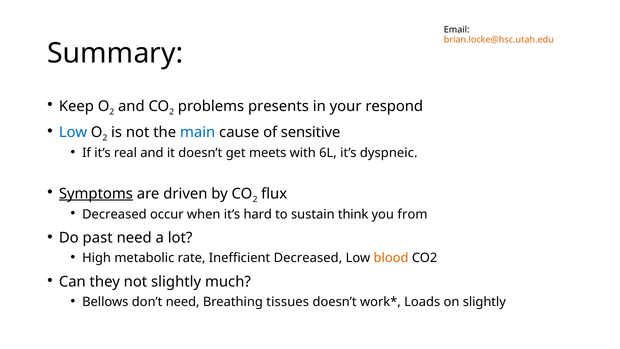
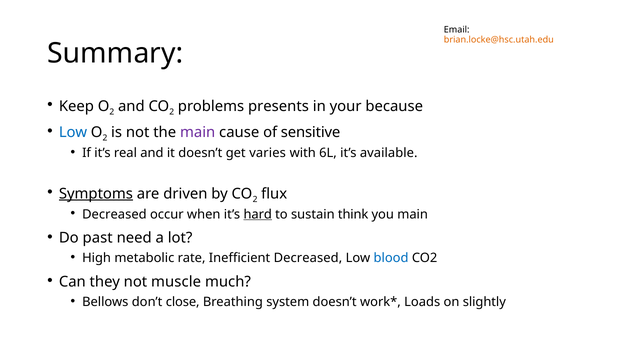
respond: respond -> because
main at (198, 132) colour: blue -> purple
meets: meets -> varies
dyspneic: dyspneic -> available
hard underline: none -> present
you from: from -> main
blood colour: orange -> blue
not slightly: slightly -> muscle
don’t need: need -> close
tissues: tissues -> system
